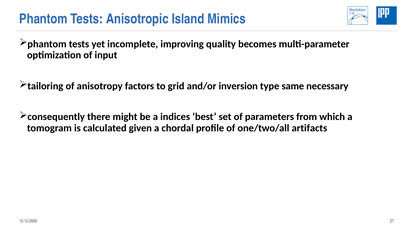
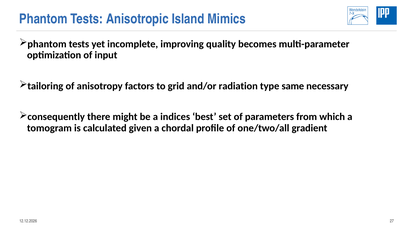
inversion: inversion -> radiation
artifacts: artifacts -> gradient
